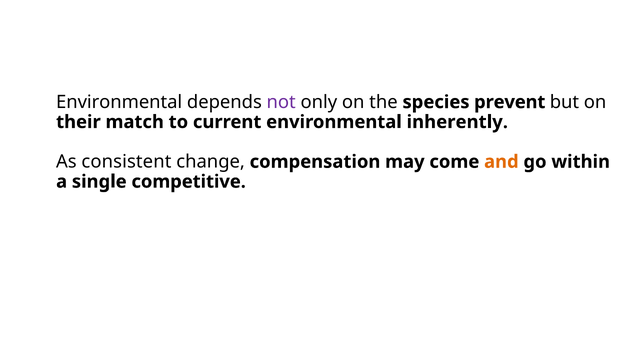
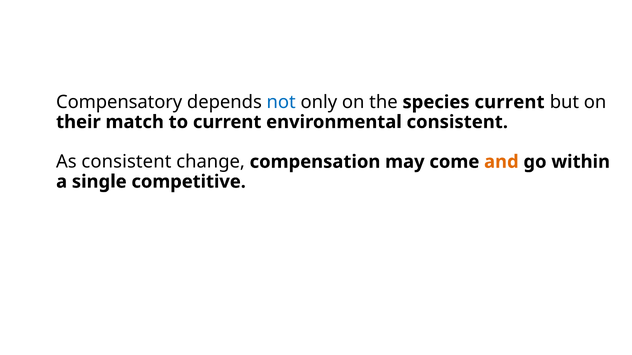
Environmental at (119, 102): Environmental -> Compensatory
not colour: purple -> blue
species prevent: prevent -> current
environmental inherently: inherently -> consistent
